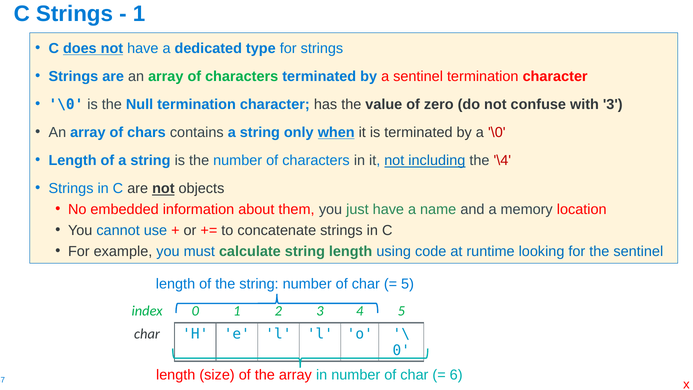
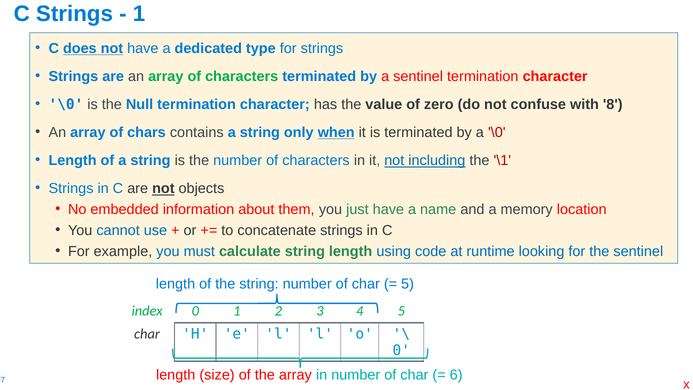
with 3: 3 -> 8
\4: \4 -> \1
